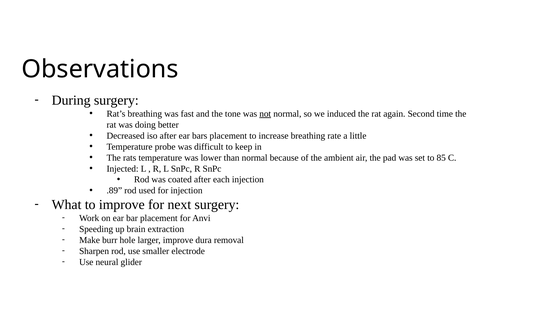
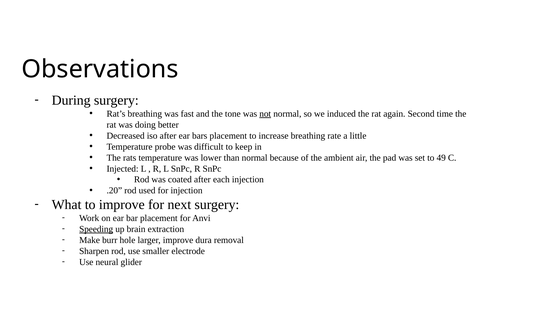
85: 85 -> 49
.89: .89 -> .20
Speeding underline: none -> present
